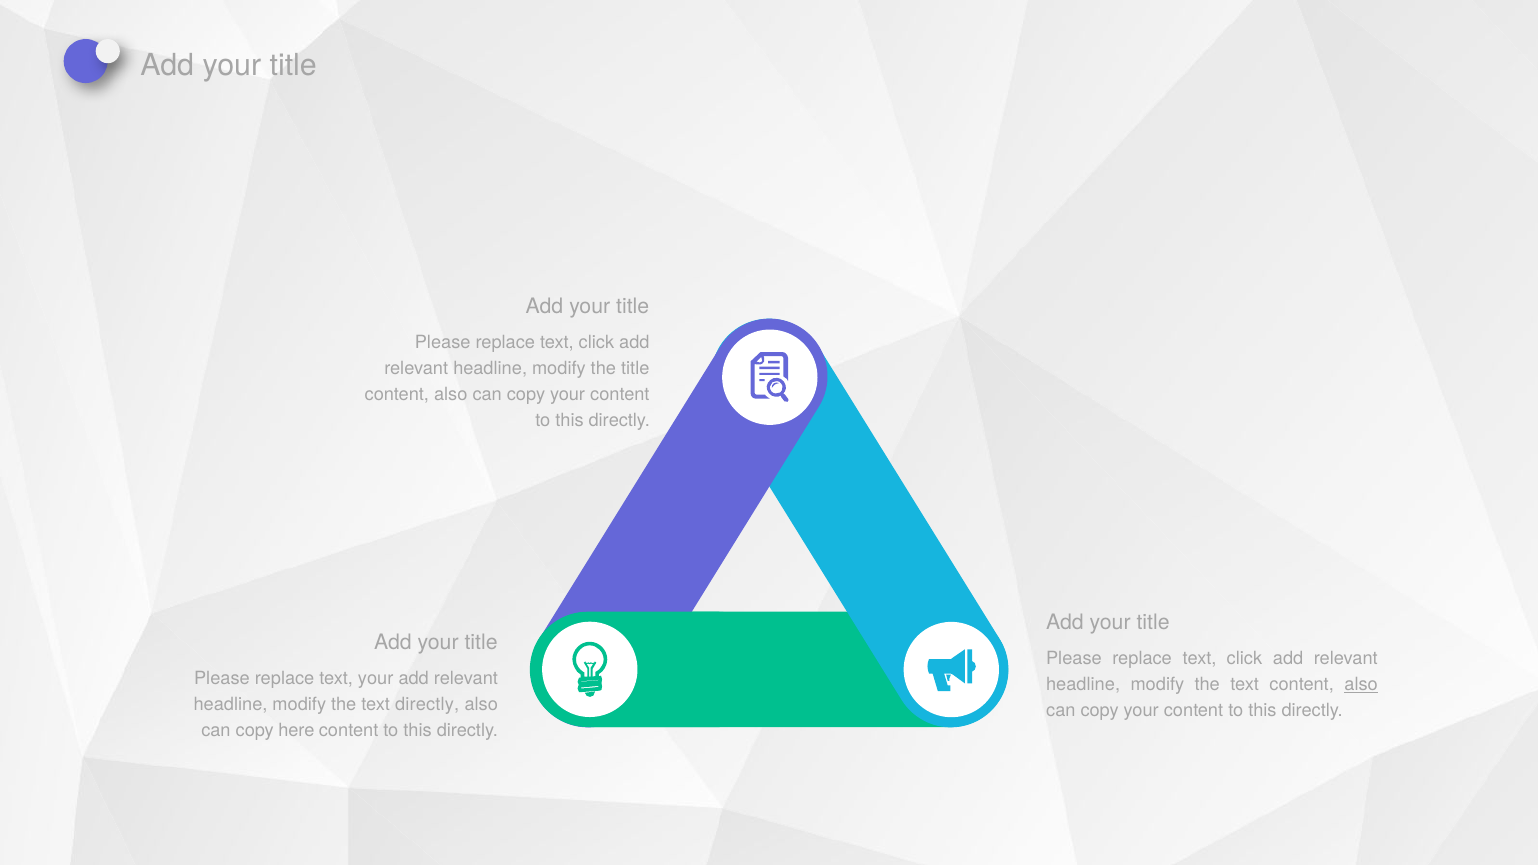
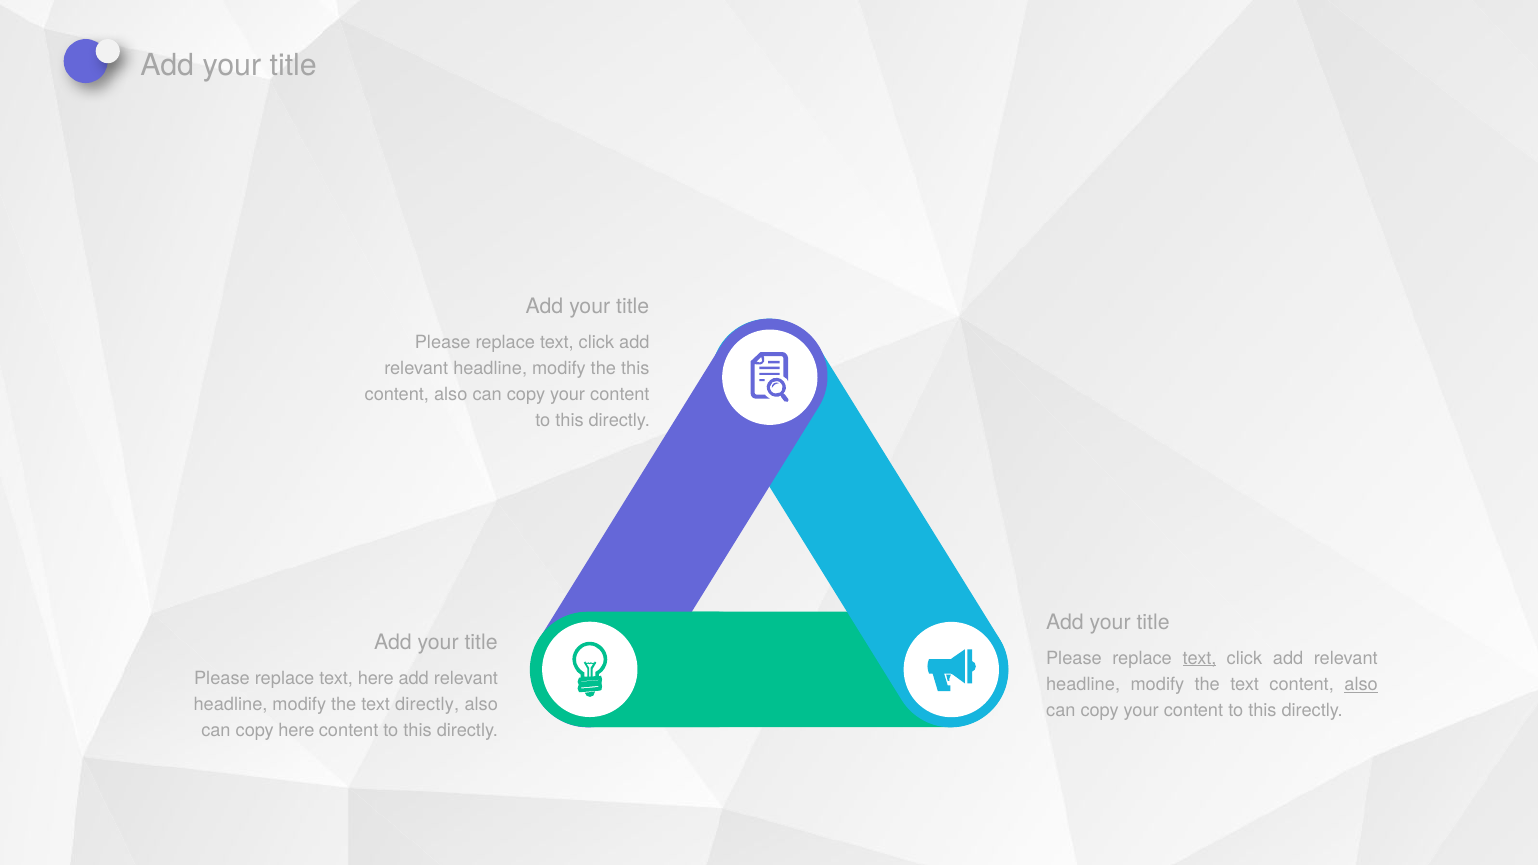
the title: title -> this
text at (1199, 658) underline: none -> present
text your: your -> here
